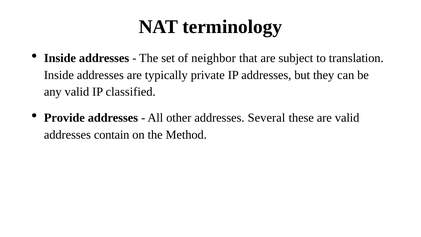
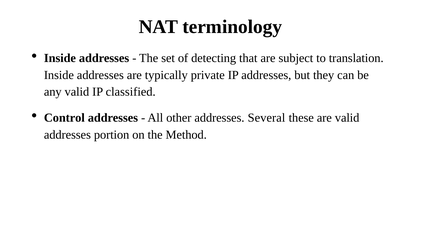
neighbor: neighbor -> detecting
Provide: Provide -> Control
contain: contain -> portion
